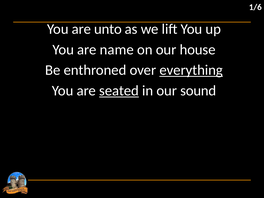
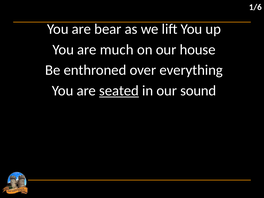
unto: unto -> bear
name: name -> much
everything underline: present -> none
